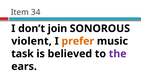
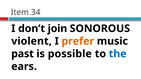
task: task -> past
believed: believed -> possible
the colour: purple -> blue
